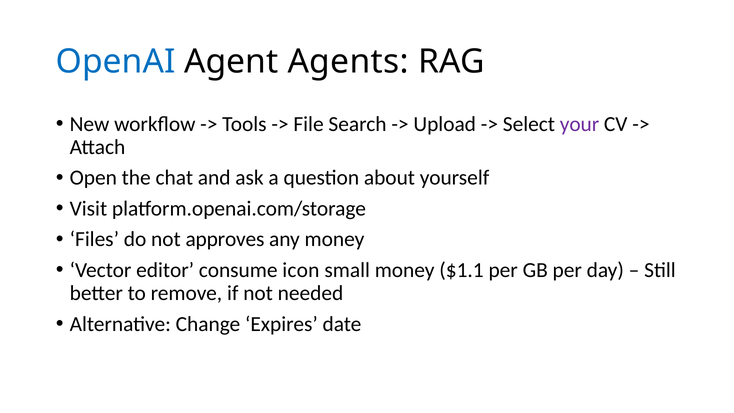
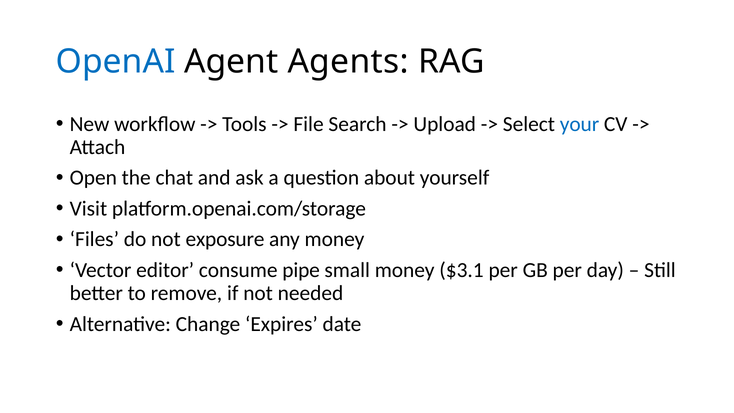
your colour: purple -> blue
approves: approves -> exposure
icon: icon -> pipe
$1.1: $1.1 -> $3.1
